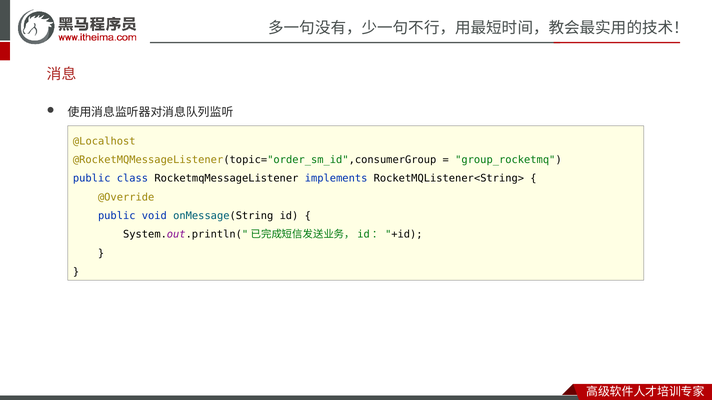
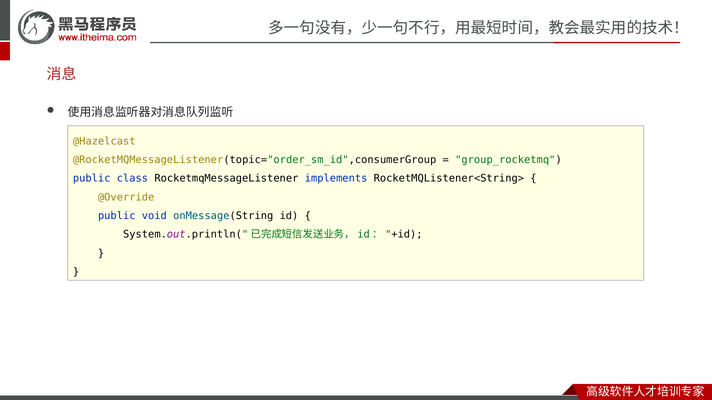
@Localhost: @Localhost -> @Hazelcast
